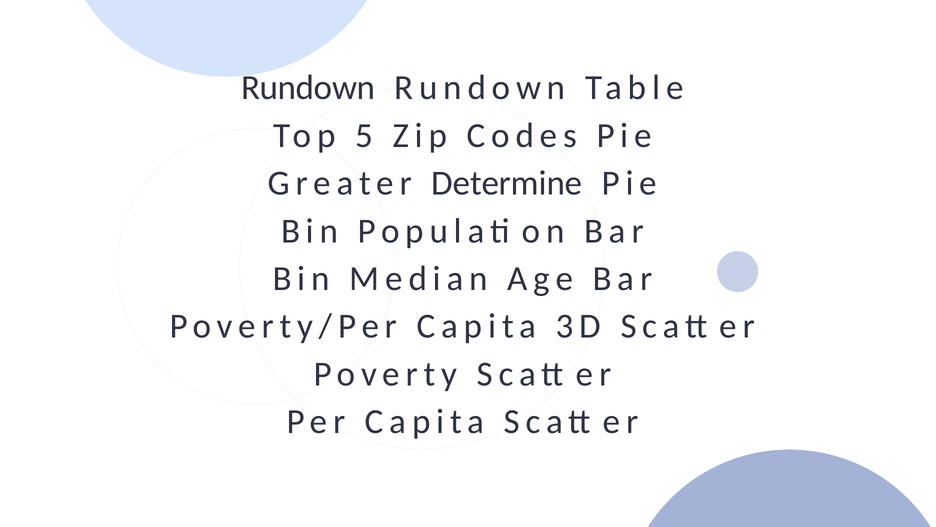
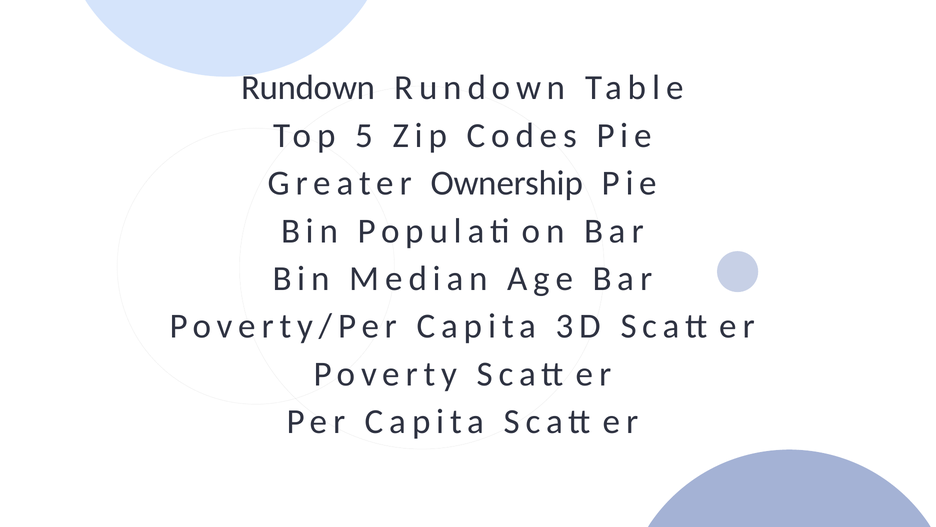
Determine: Determine -> Ownership
